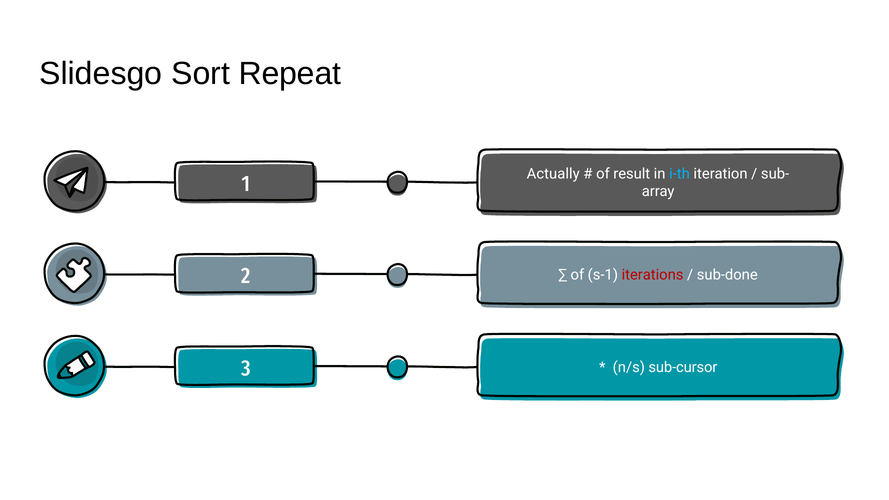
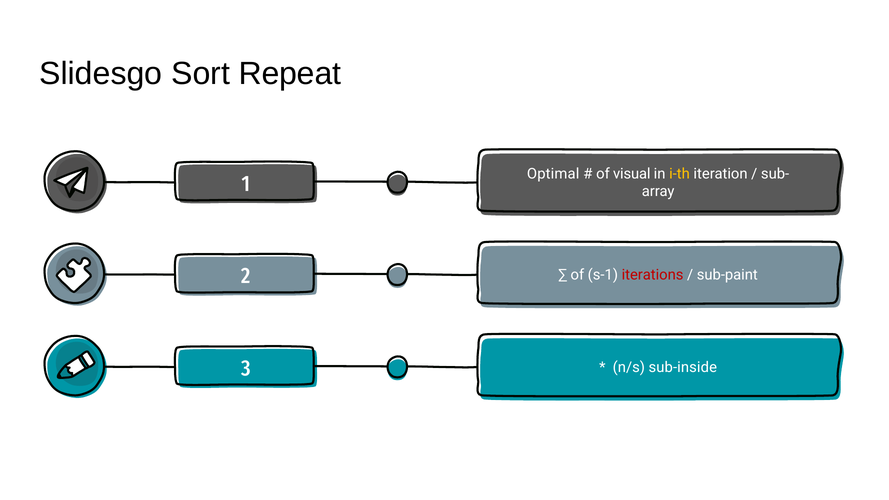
Actually: Actually -> Optimal
result: result -> visual
i-th colour: light blue -> yellow
sub-done: sub-done -> sub-paint
sub-cursor: sub-cursor -> sub-inside
